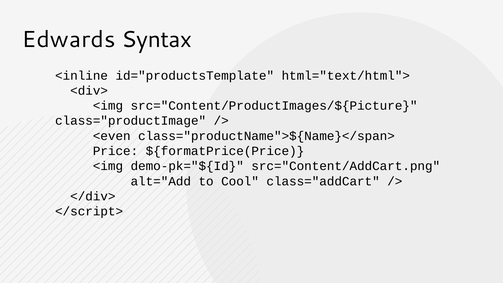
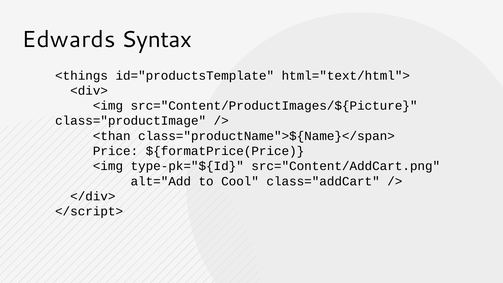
<inline: <inline -> <things
<even: <even -> <than
demo-pk="${Id: demo-pk="${Id -> type-pk="${Id
